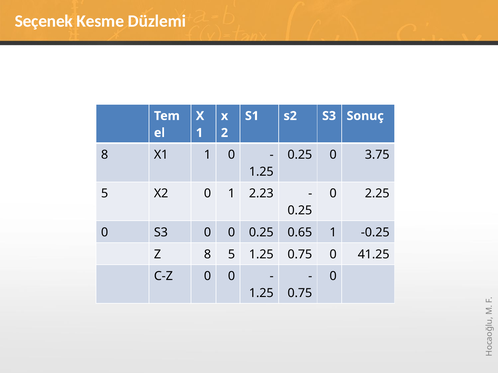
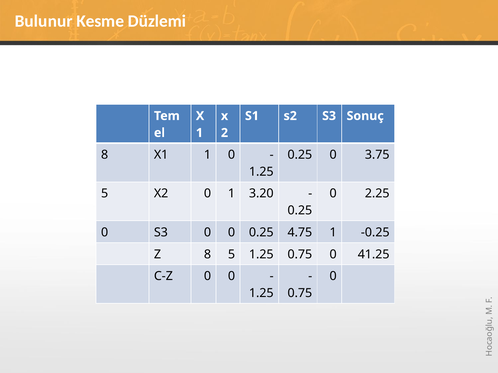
Seçenek: Seçenek -> Bulunur
2.23: 2.23 -> 3.20
0.65: 0.65 -> 4.75
